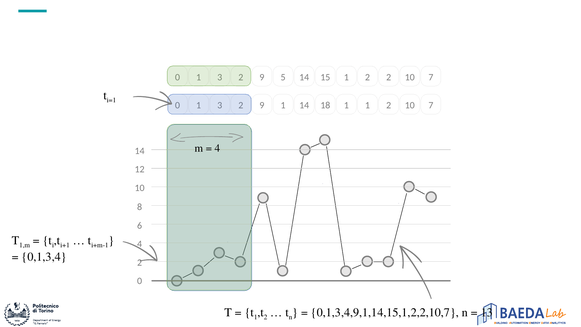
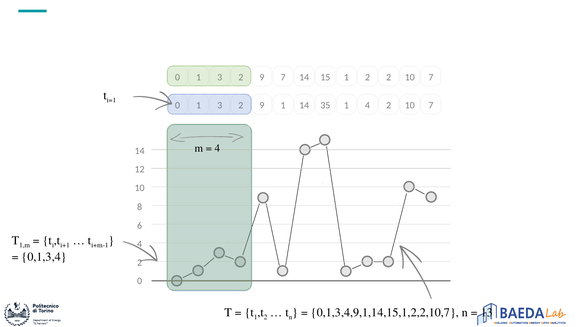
9 5: 5 -> 7
18: 18 -> 35
1 1: 1 -> 4
